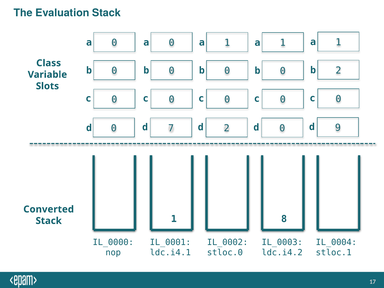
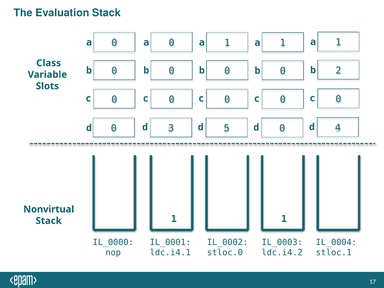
d 2: 2 -> 5
9: 9 -> 4
7: 7 -> 3
Converted: Converted -> Nonvirtual
1 8: 8 -> 1
